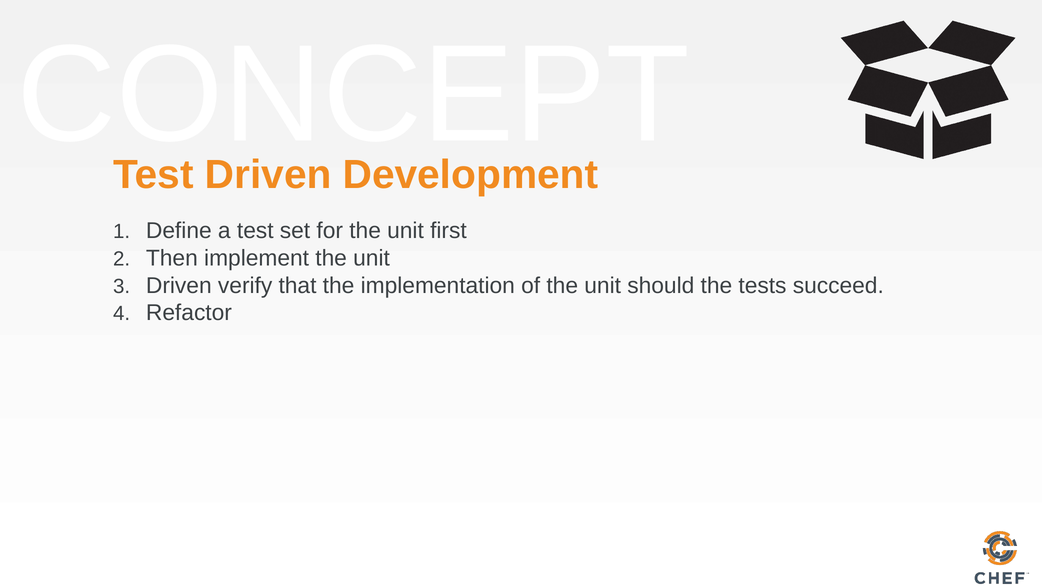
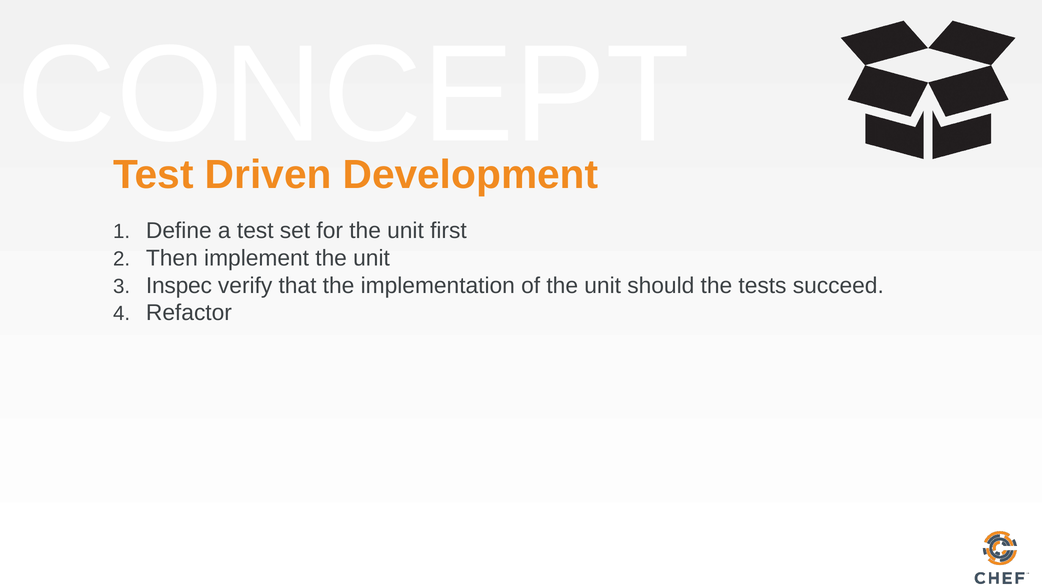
Driven at (179, 286): Driven -> Inspec
